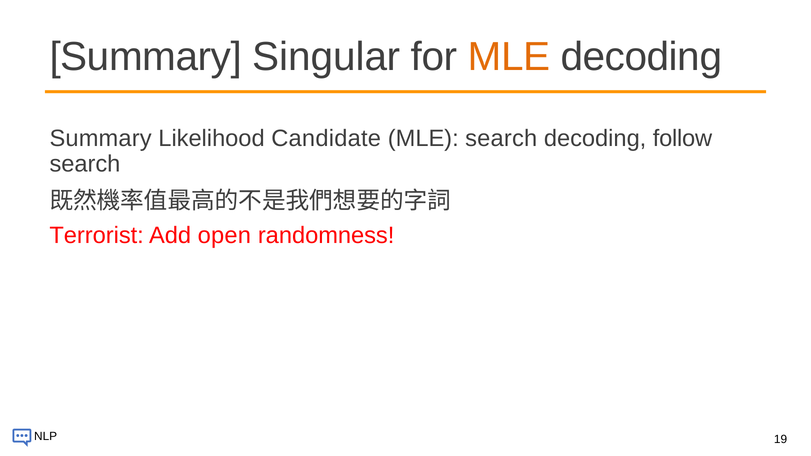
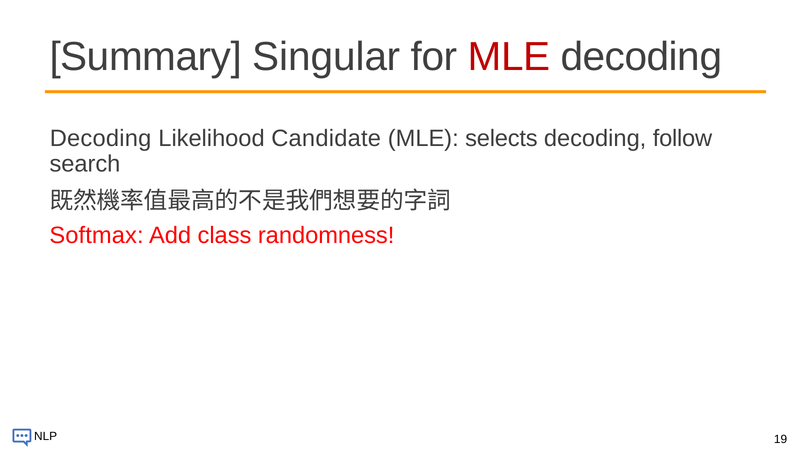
MLE at (509, 57) colour: orange -> red
Summary at (101, 138): Summary -> Decoding
MLE search: search -> selects
Terrorist: Terrorist -> Softmax
open: open -> class
